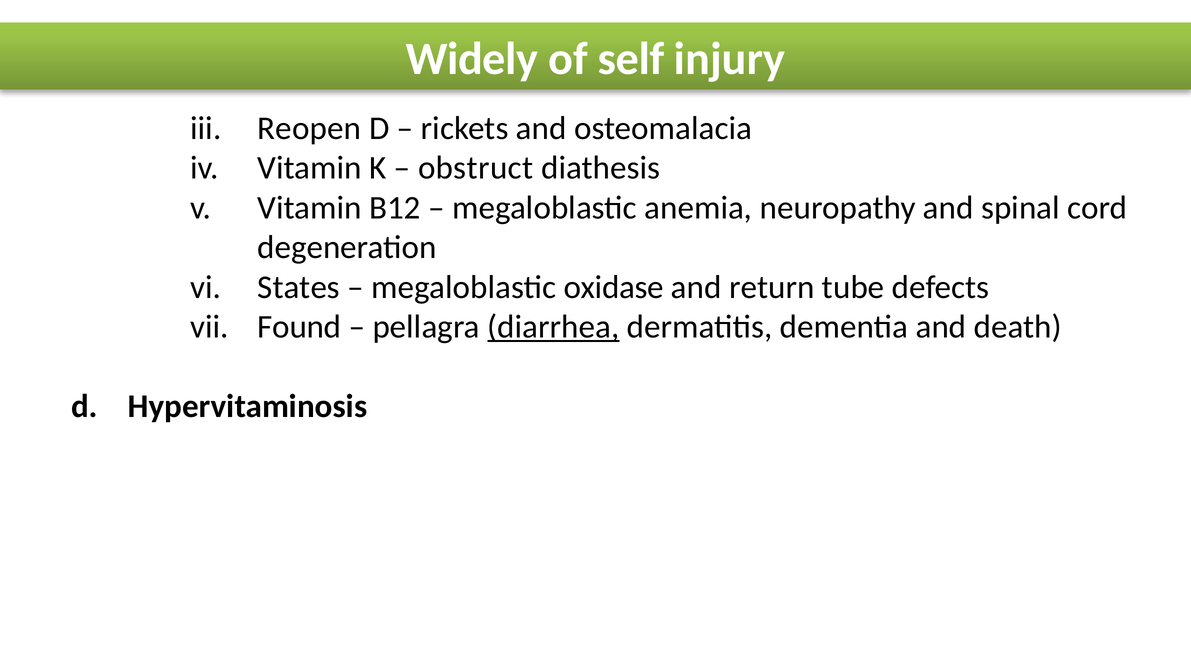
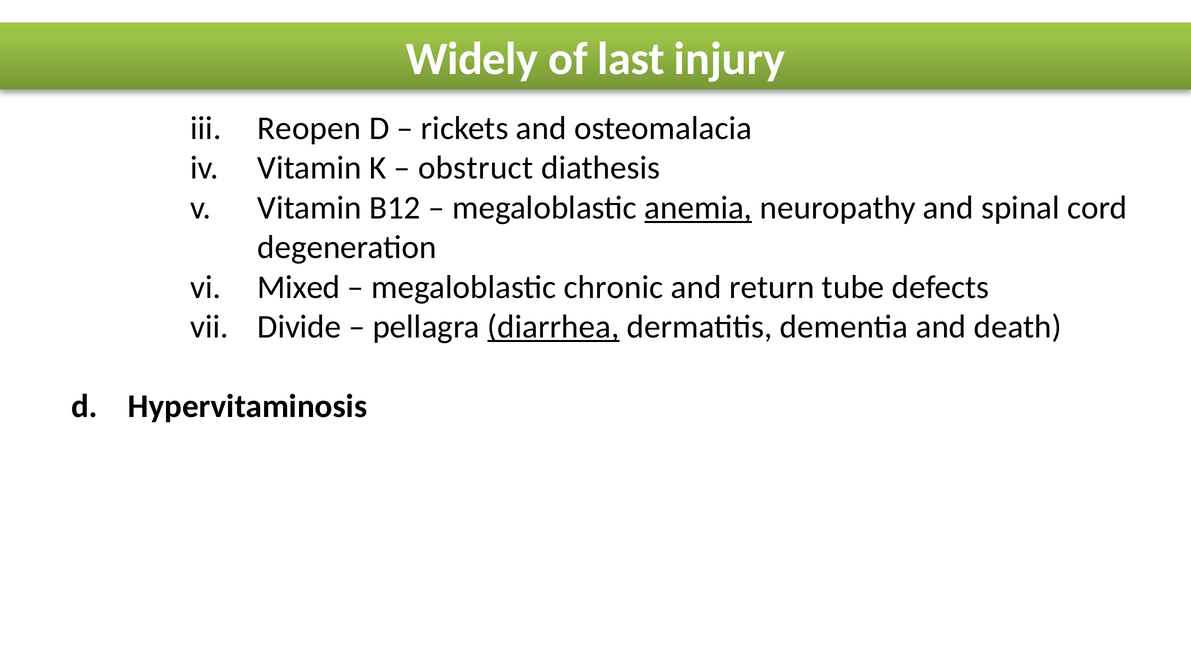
self: self -> last
anemia underline: none -> present
States: States -> Mixed
oxidase: oxidase -> chronic
Found: Found -> Divide
